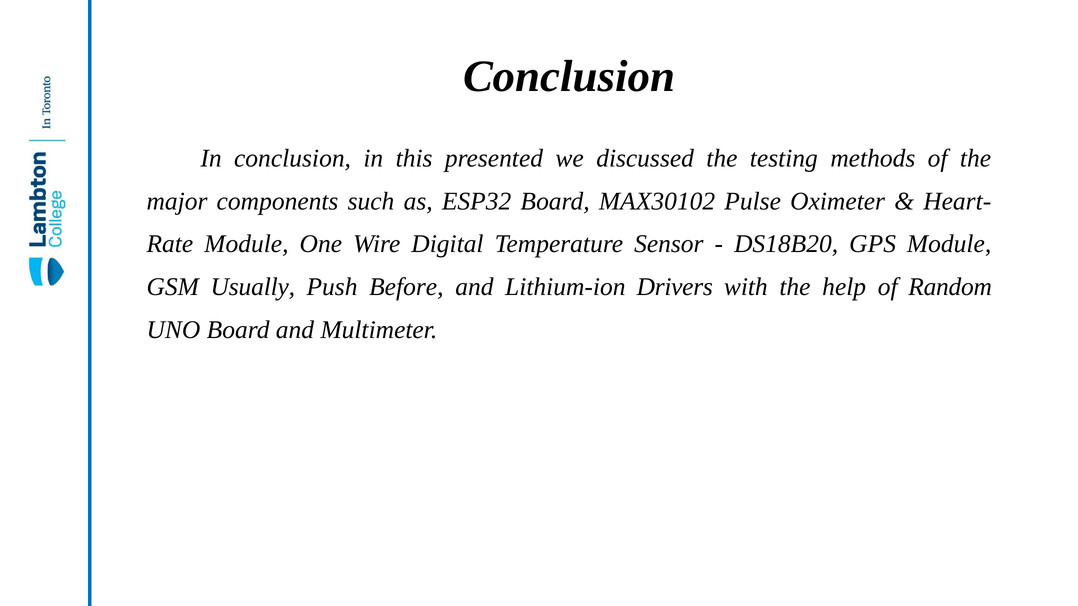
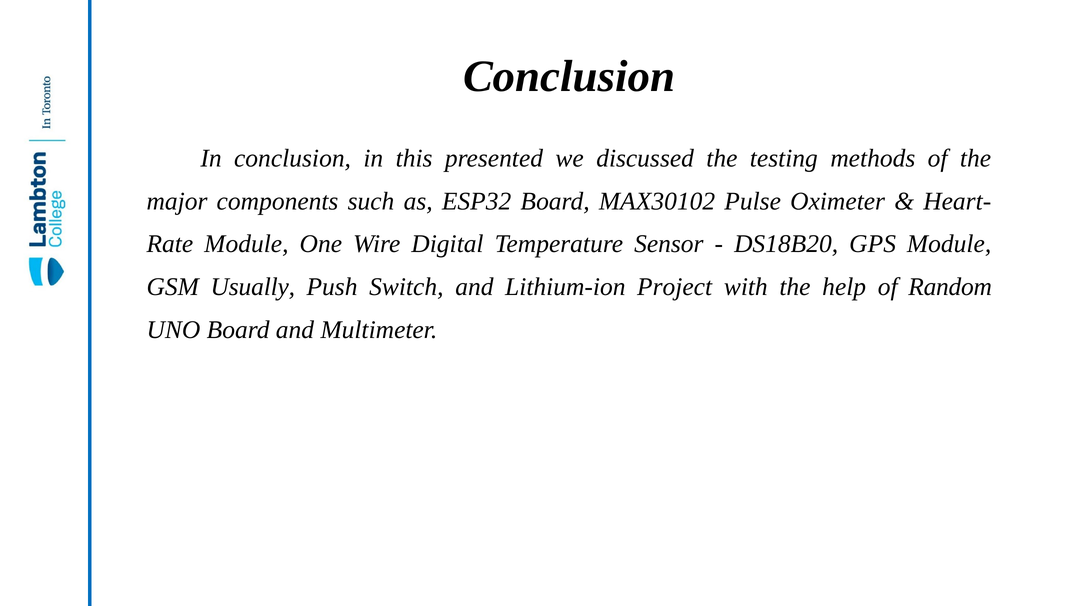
Before: Before -> Switch
Drivers: Drivers -> Project
